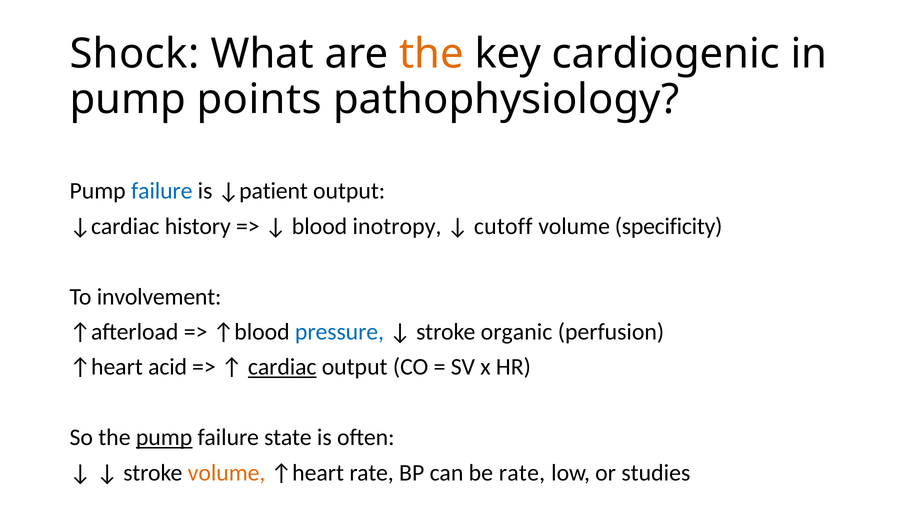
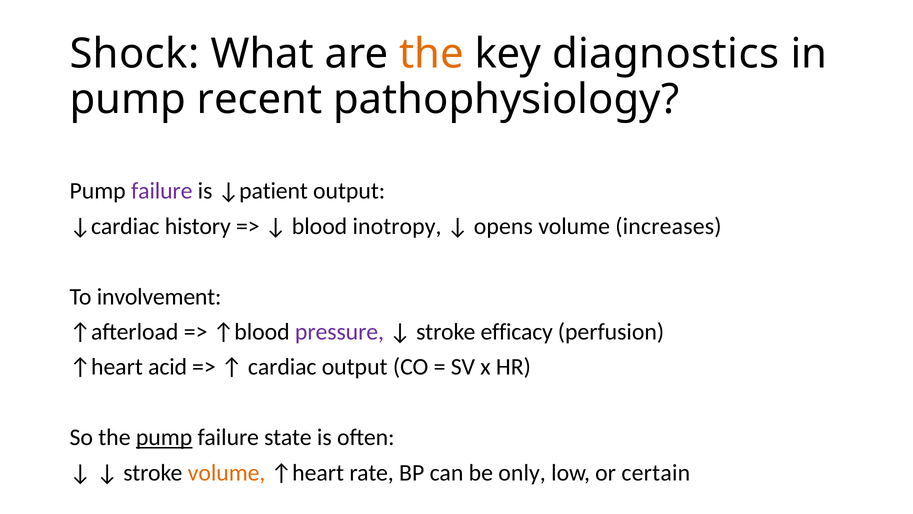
cardiogenic: cardiogenic -> diagnostics
points: points -> recent
failure at (162, 191) colour: blue -> purple
cutoff: cutoff -> opens
specificity: specificity -> increases
pressure colour: blue -> purple
organic: organic -> efficacy
cardiac underline: present -> none
be rate: rate -> only
studies: studies -> certain
